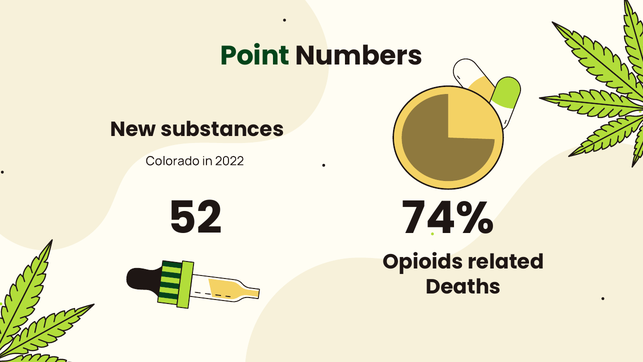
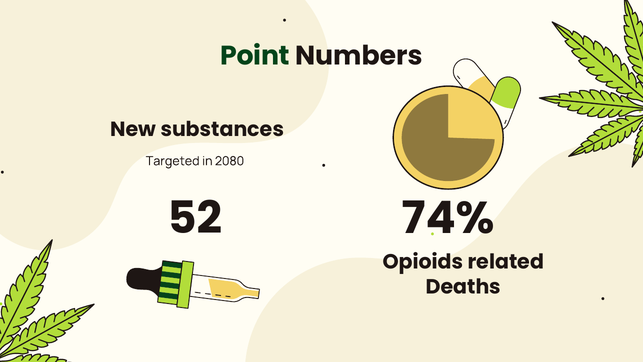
Colorado: Colorado -> Targeted
2022: 2022 -> 2080
